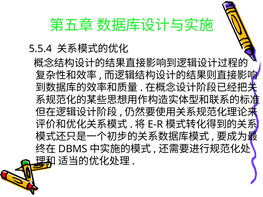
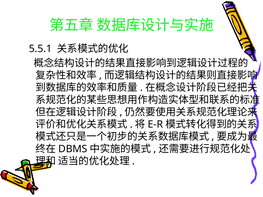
5.5.4: 5.5.4 -> 5.5.1
